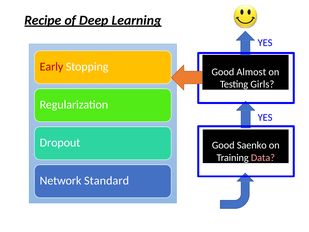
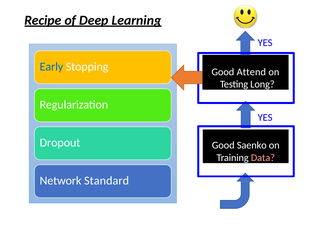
Early colour: red -> blue
Almost: Almost -> Attend
Girls: Girls -> Long
